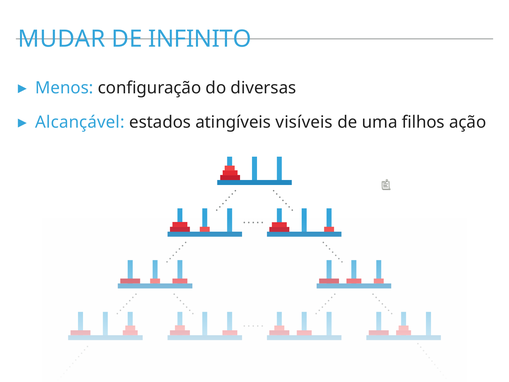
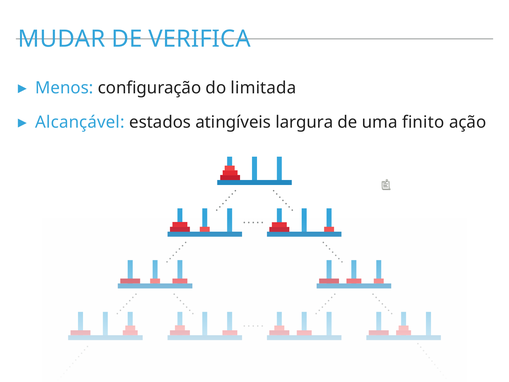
INFINITO: INFINITO -> VERIFICA
diversas: diversas -> limitada
visíveis: visíveis -> largura
filhos: filhos -> finito
